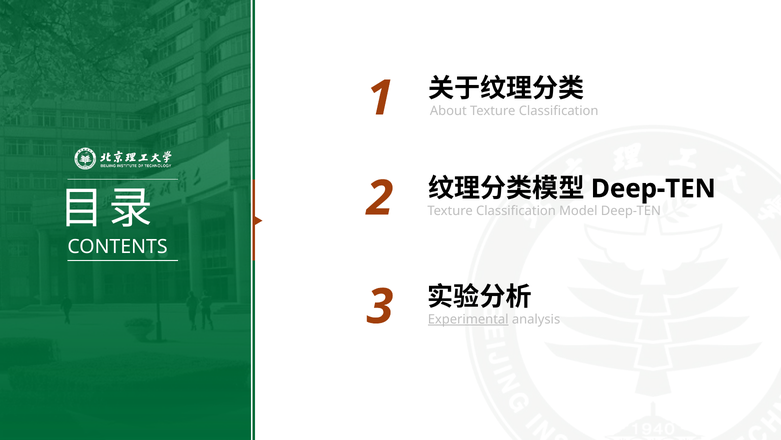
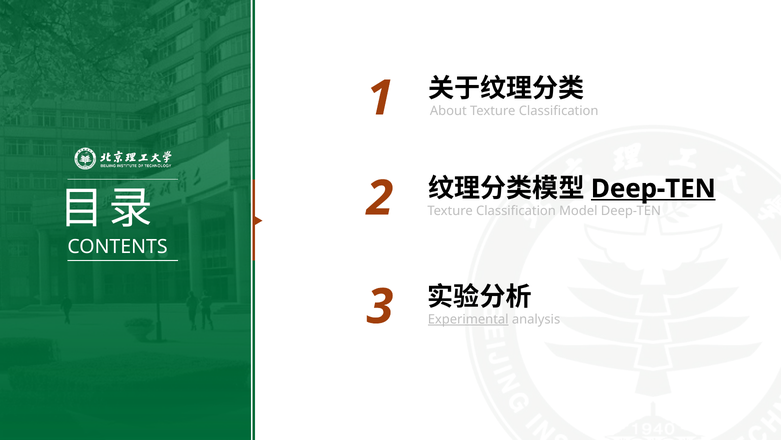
Deep-TEN at (653, 188) underline: none -> present
